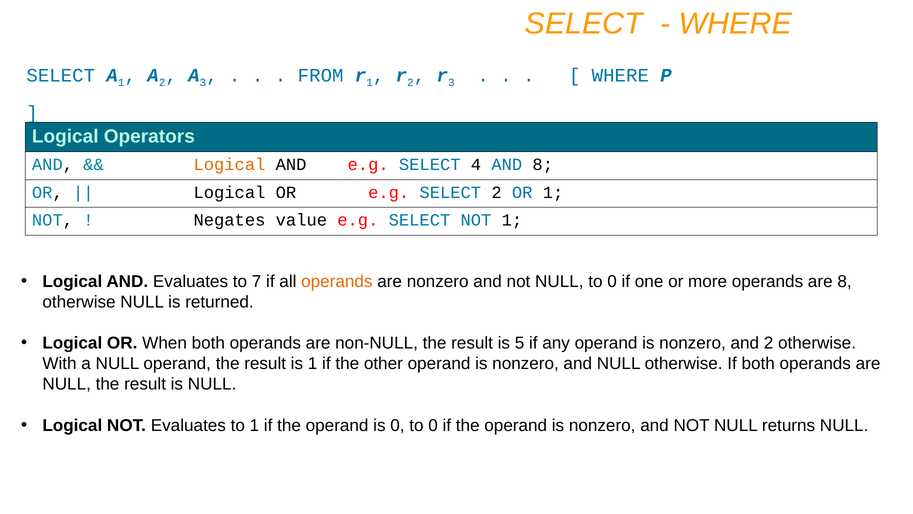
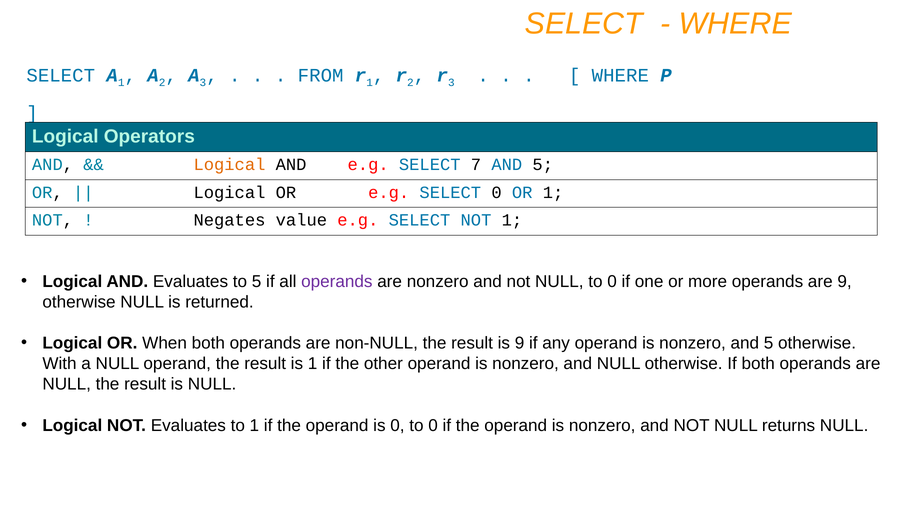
4: 4 -> 7
8 at (543, 164): 8 -> 5
SELECT 2: 2 -> 0
to 7: 7 -> 5
operands at (337, 281) colour: orange -> purple
are 8: 8 -> 9
is 5: 5 -> 9
nonzero and 2: 2 -> 5
